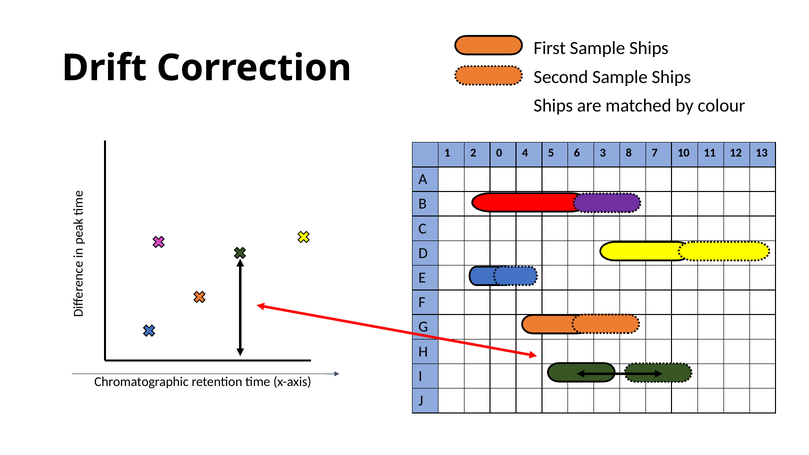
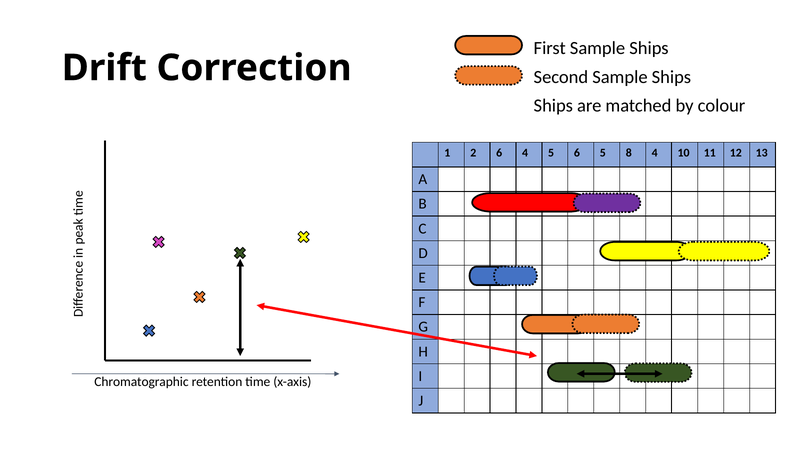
2 0: 0 -> 6
6 3: 3 -> 5
8 7: 7 -> 4
